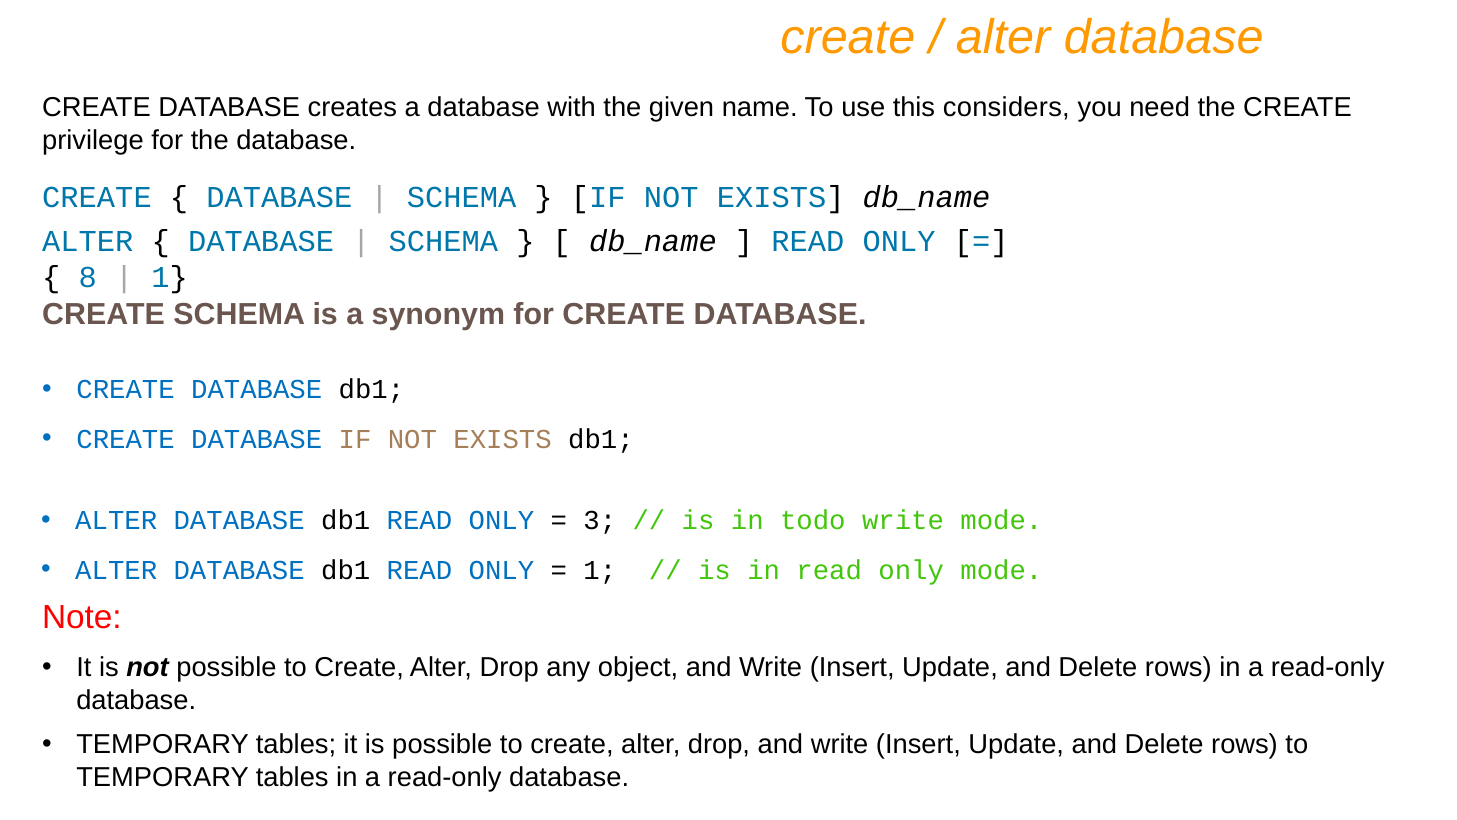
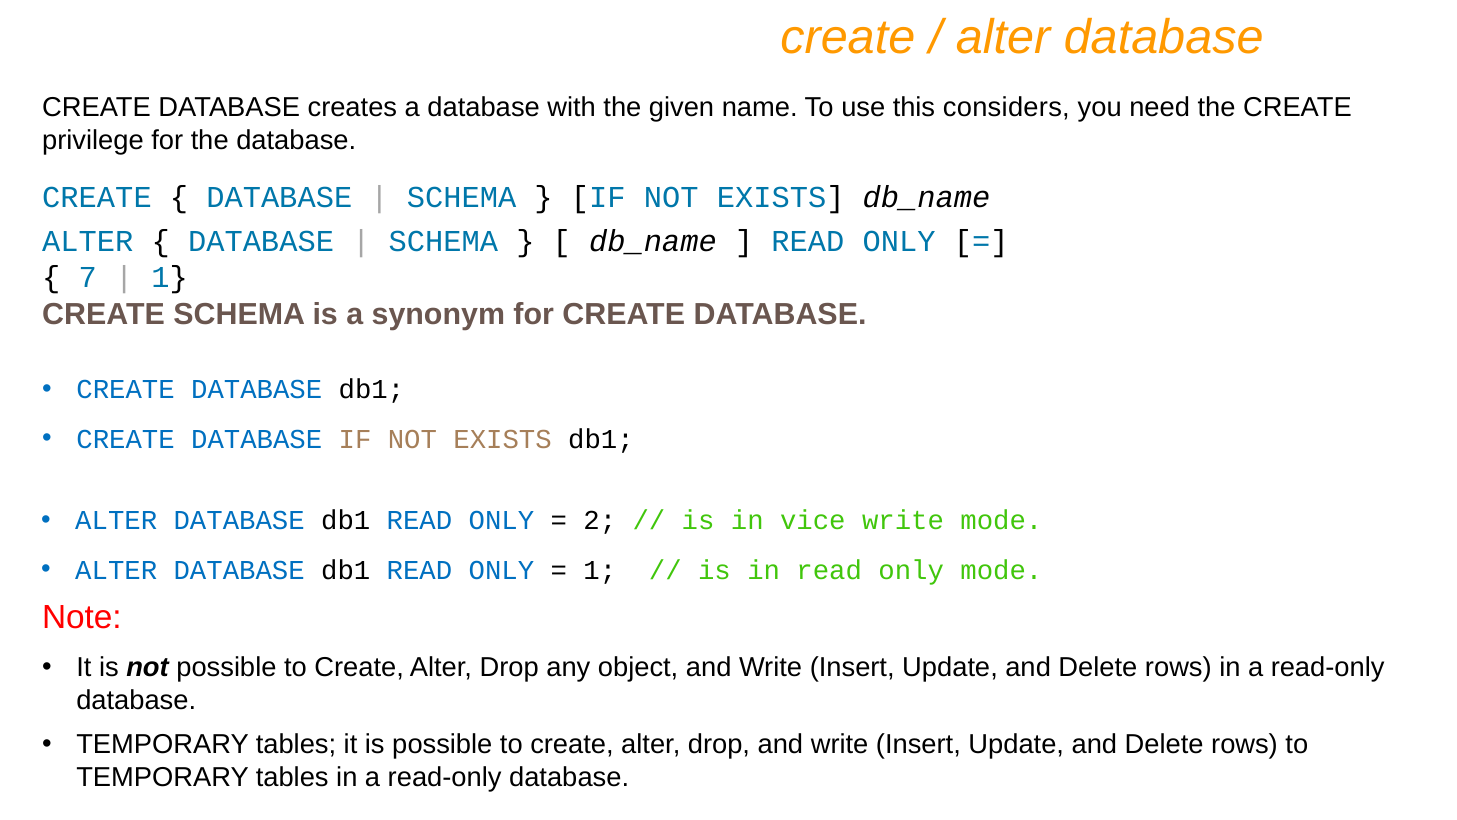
8: 8 -> 7
3: 3 -> 2
todo: todo -> vice
